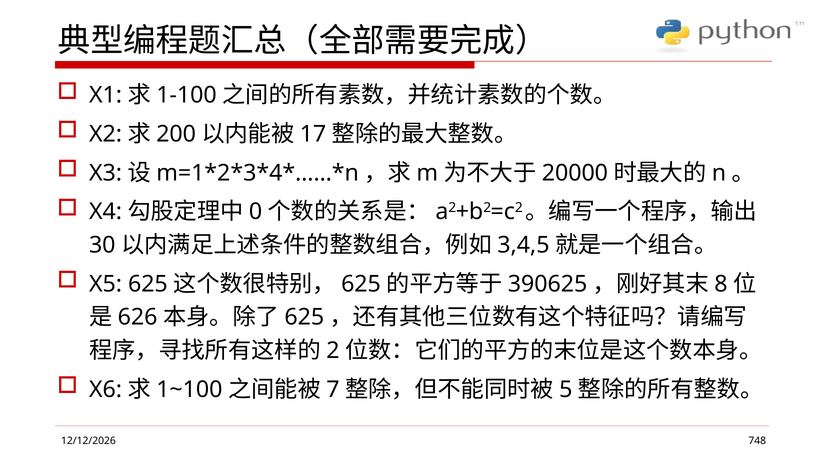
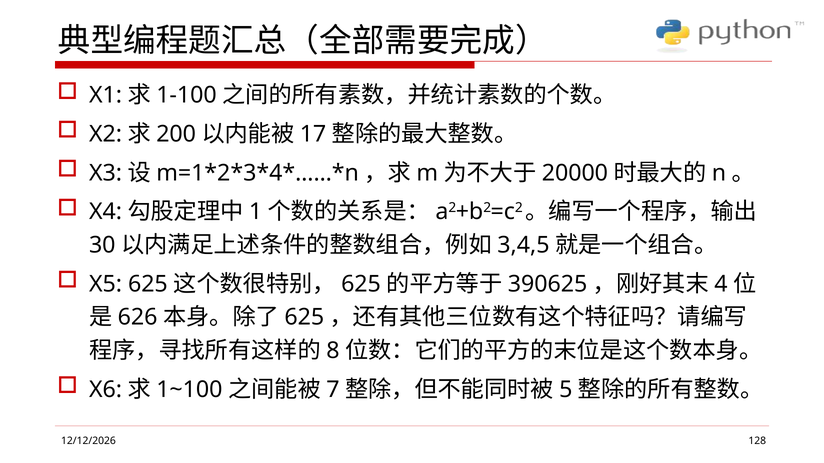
0: 0 -> 1
8: 8 -> 4
2: 2 -> 8
748: 748 -> 128
